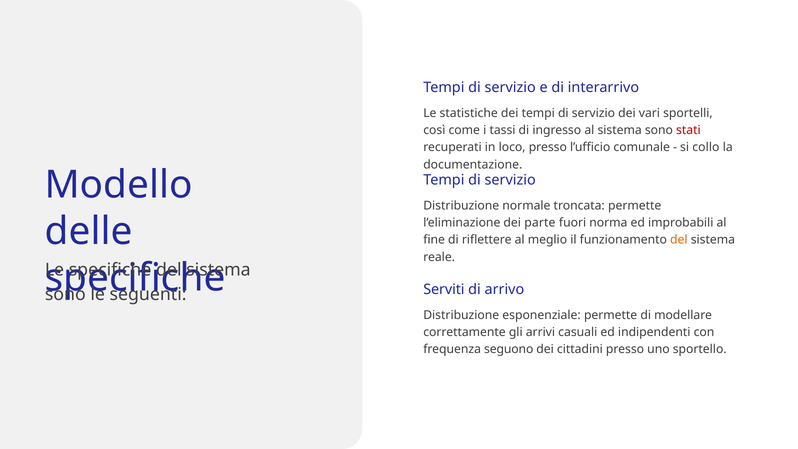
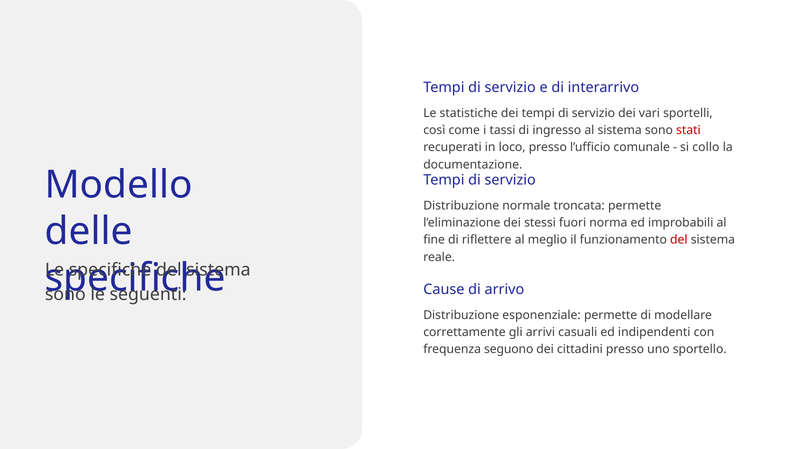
parte: parte -> stessi
del at (679, 240) colour: orange -> red
Serviti: Serviti -> Cause
